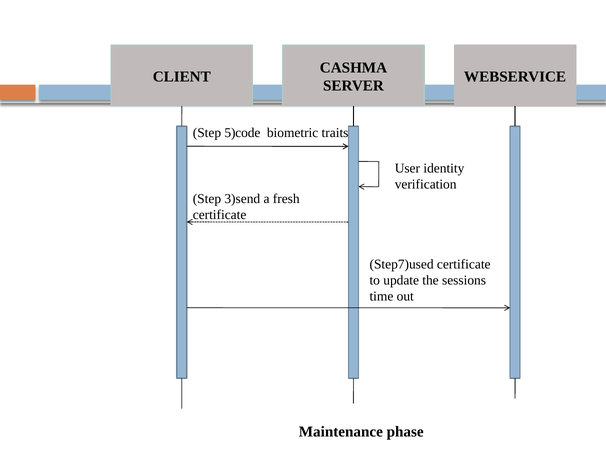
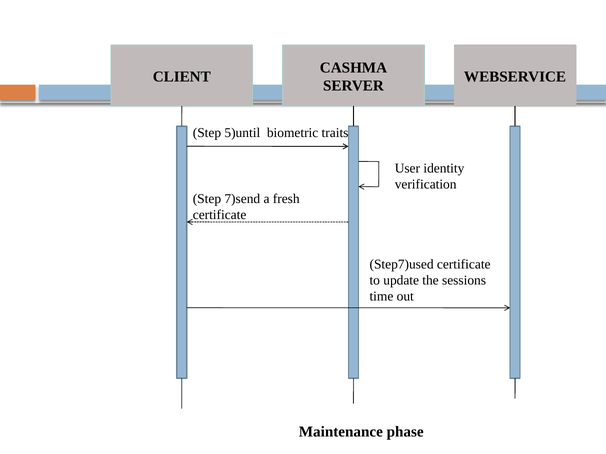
5)code: 5)code -> 5)until
3)send: 3)send -> 7)send
